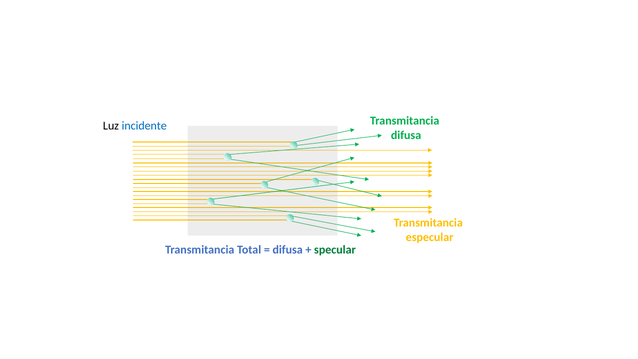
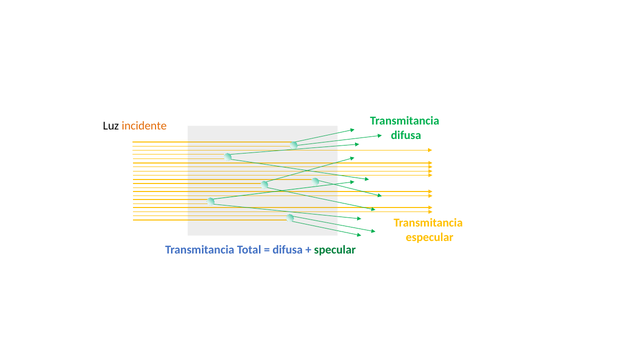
incidente colour: blue -> orange
